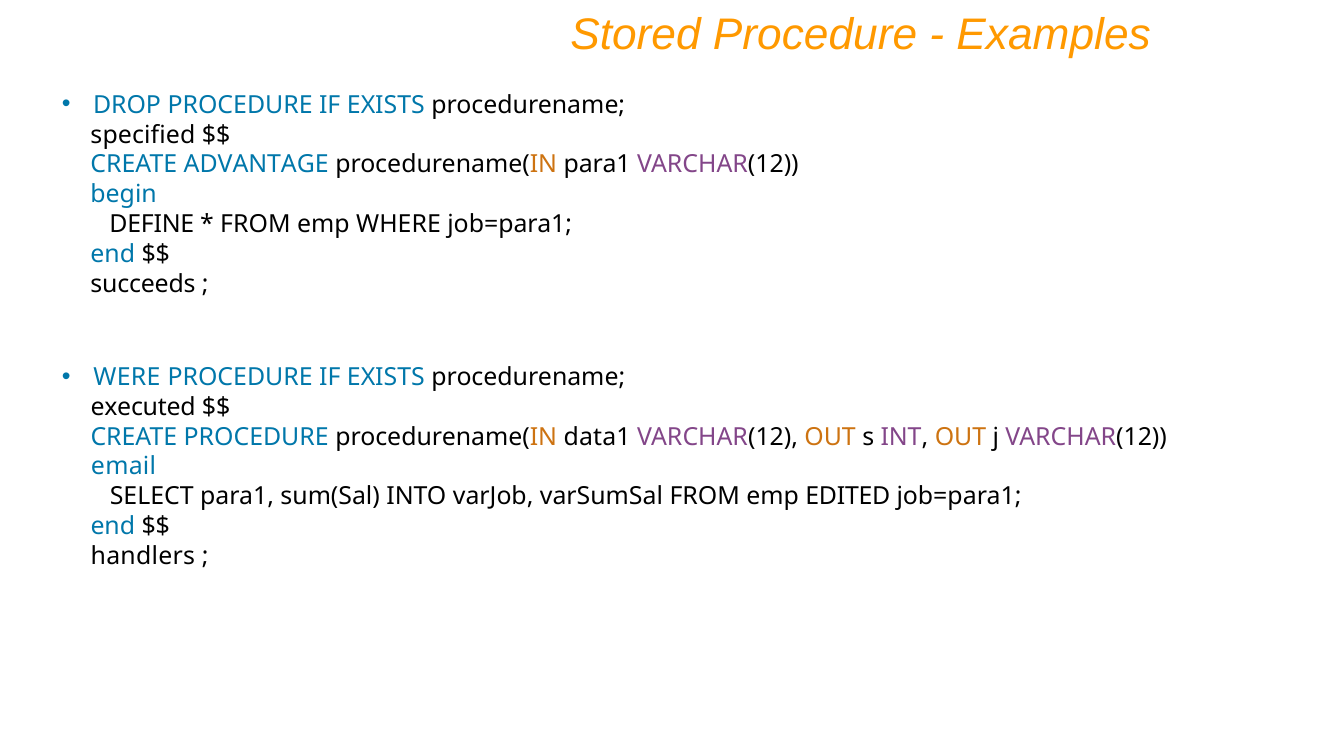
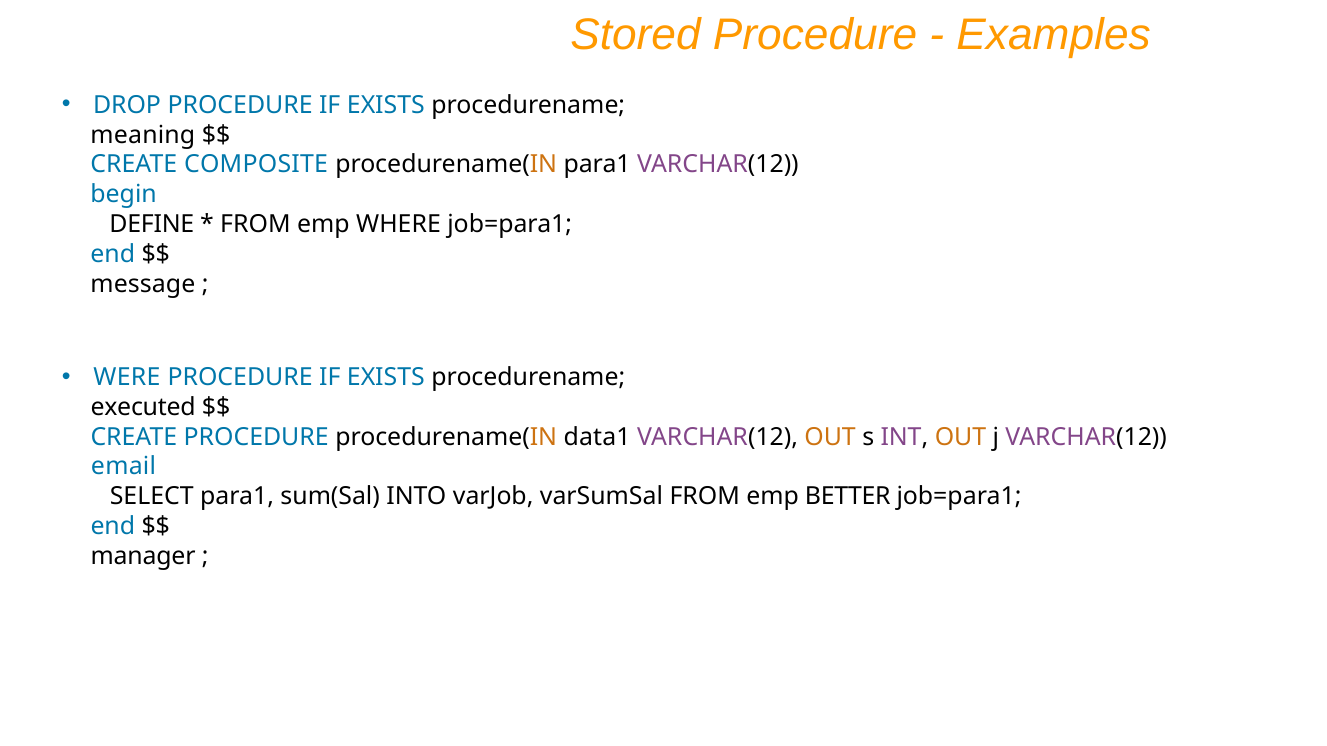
specified: specified -> meaning
ADVANTAGE: ADVANTAGE -> COMPOSITE
succeeds: succeeds -> message
EDITED: EDITED -> BETTER
handlers: handlers -> manager
